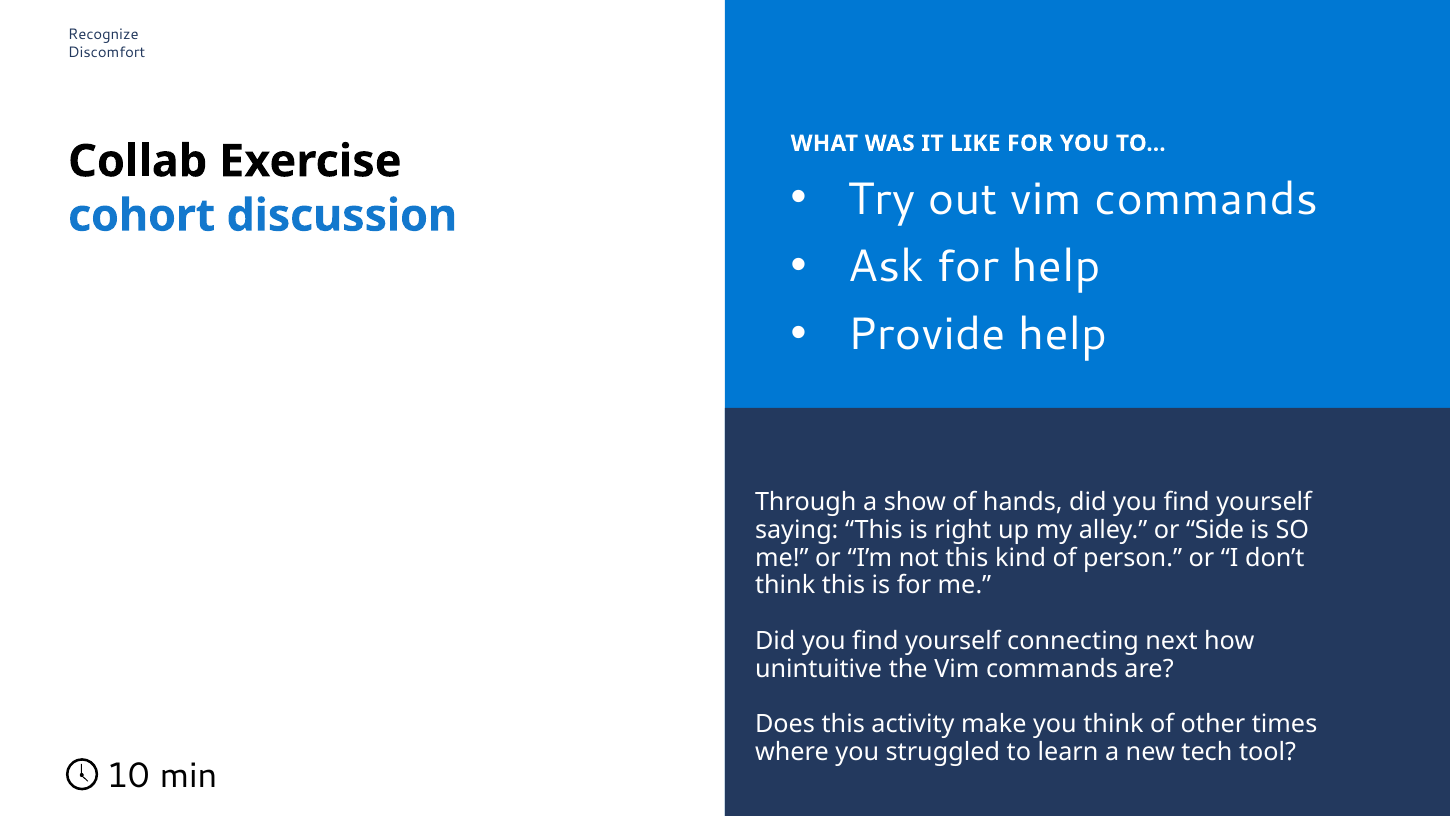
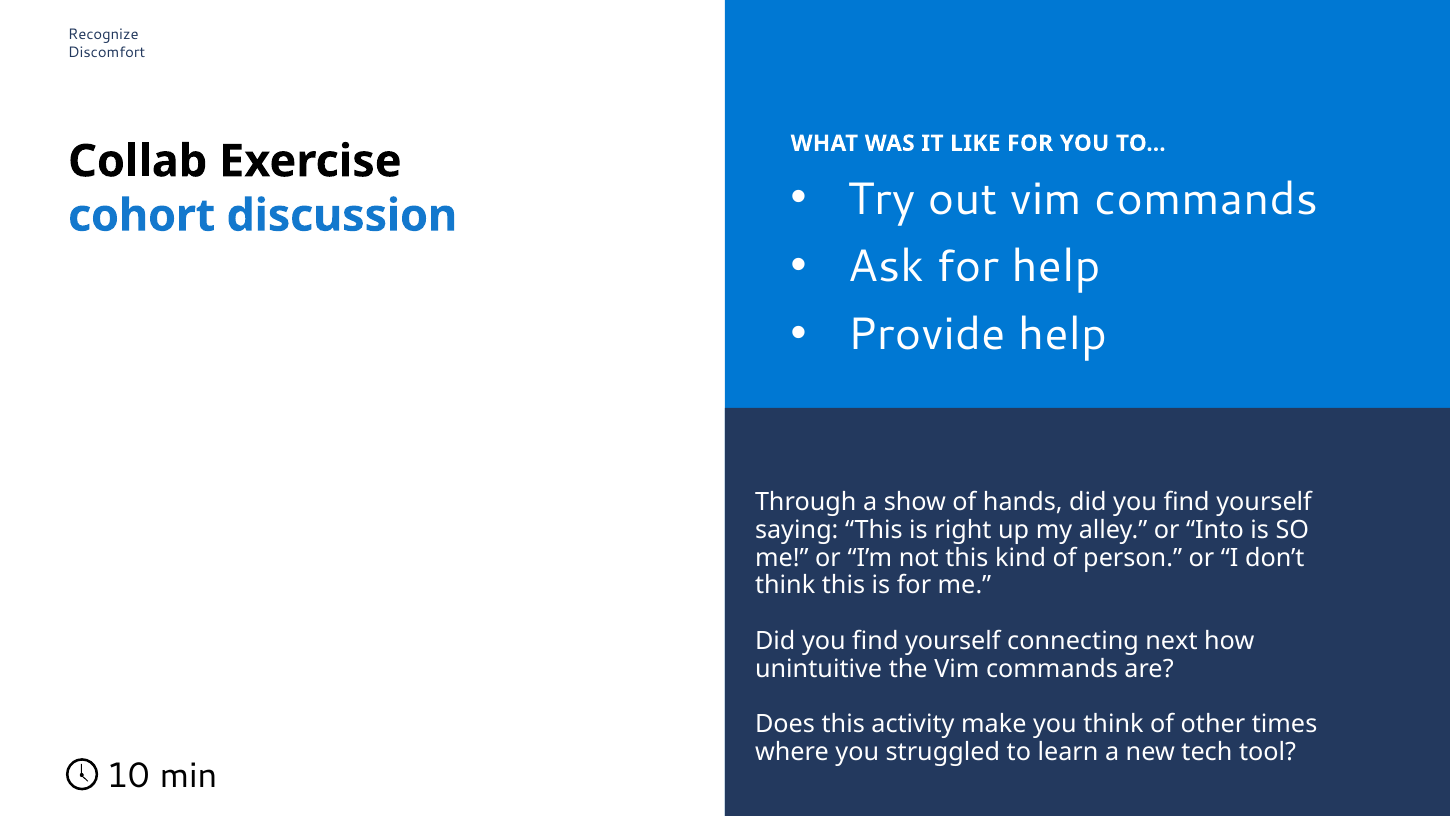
Side: Side -> Into
